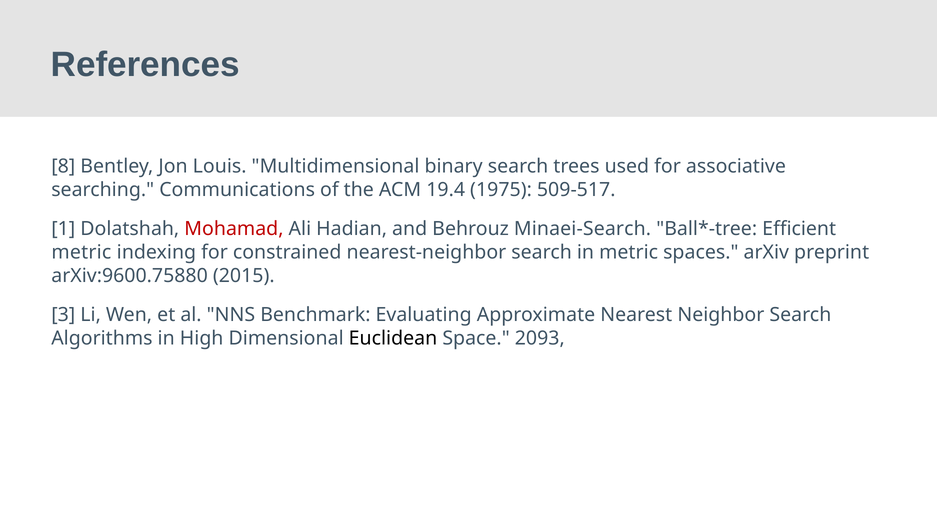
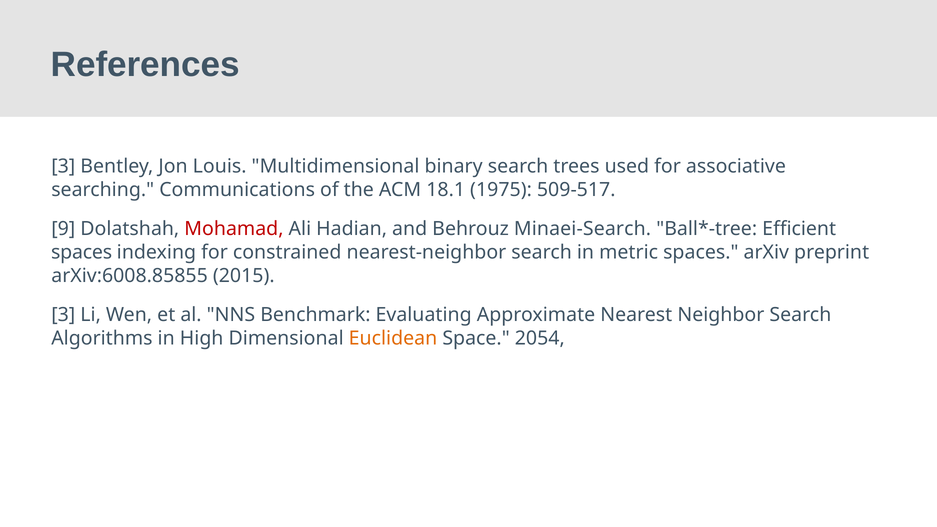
8 at (63, 167): 8 -> 3
19.4: 19.4 -> 18.1
1: 1 -> 9
metric at (81, 252): metric -> spaces
arXiv:9600.75880: arXiv:9600.75880 -> arXiv:6008.85855
Euclidean colour: black -> orange
2093: 2093 -> 2054
